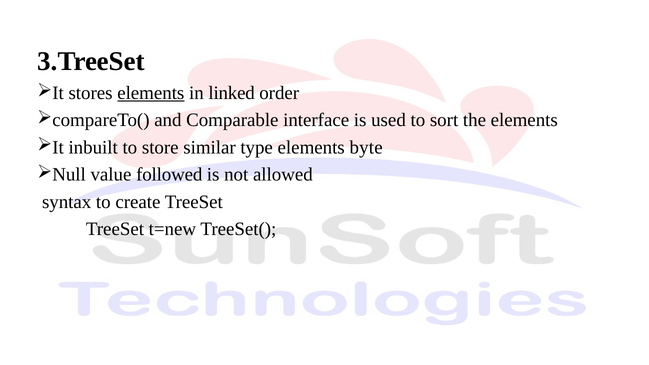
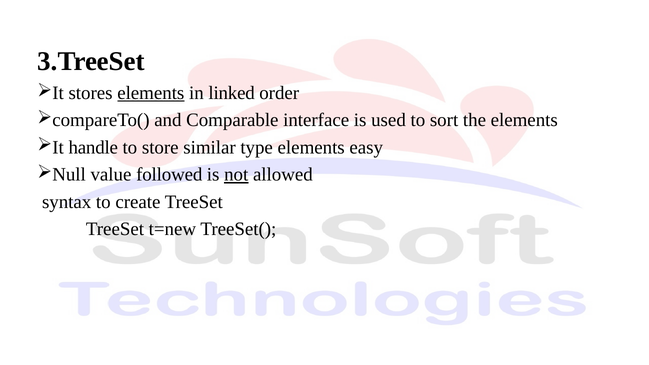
inbuilt: inbuilt -> handle
byte: byte -> easy
not underline: none -> present
